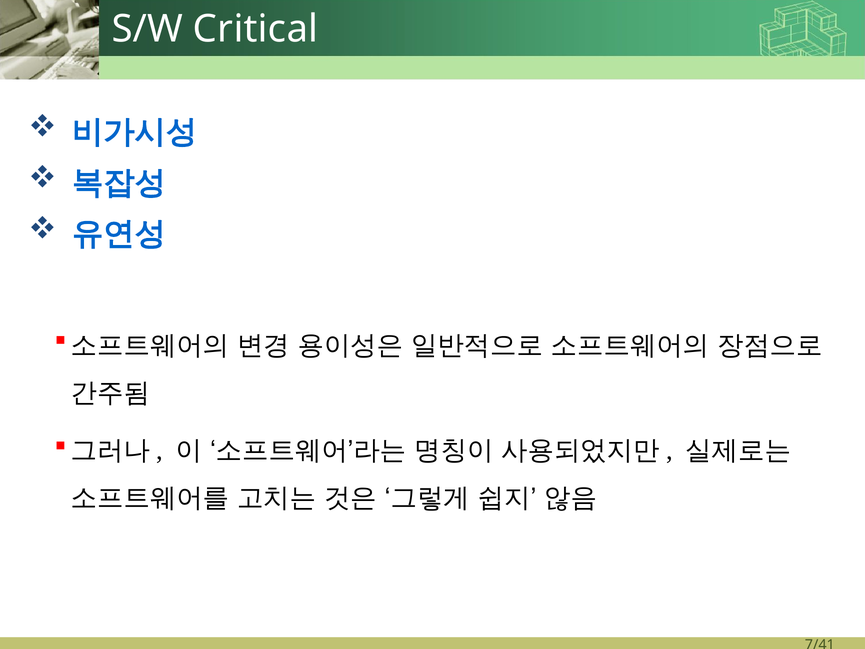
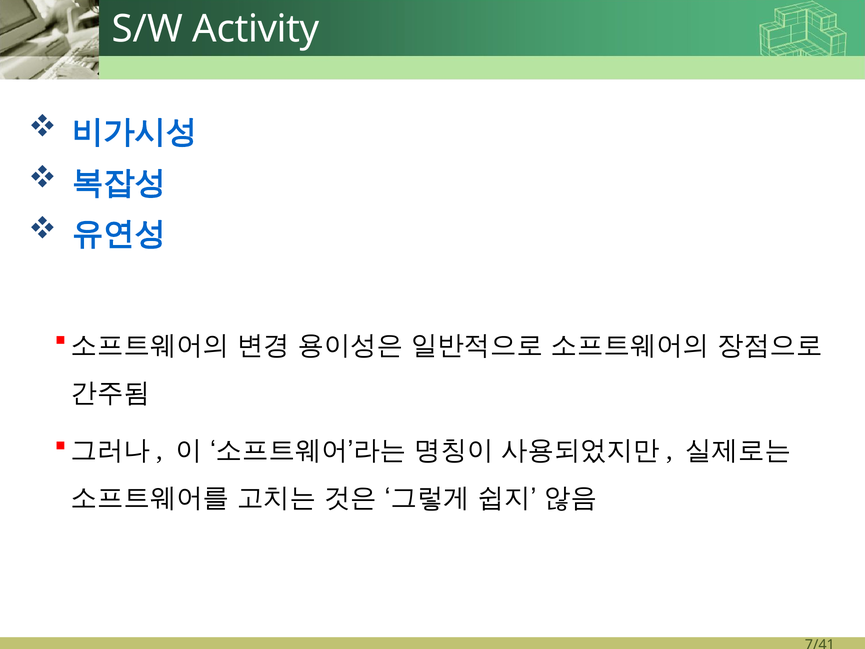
Critical: Critical -> Activity
